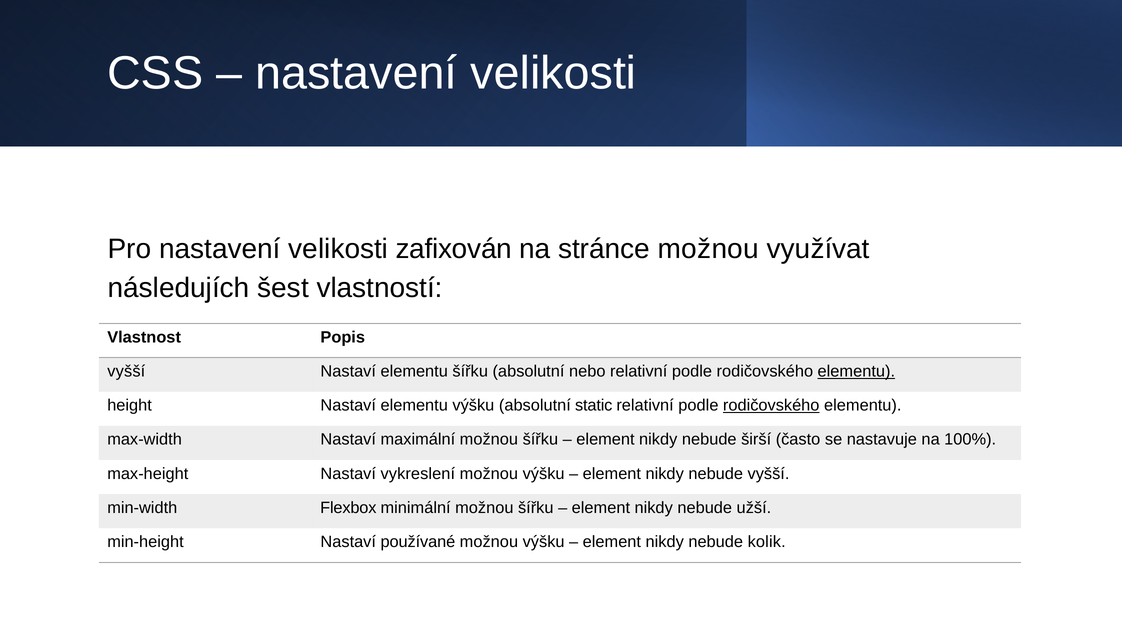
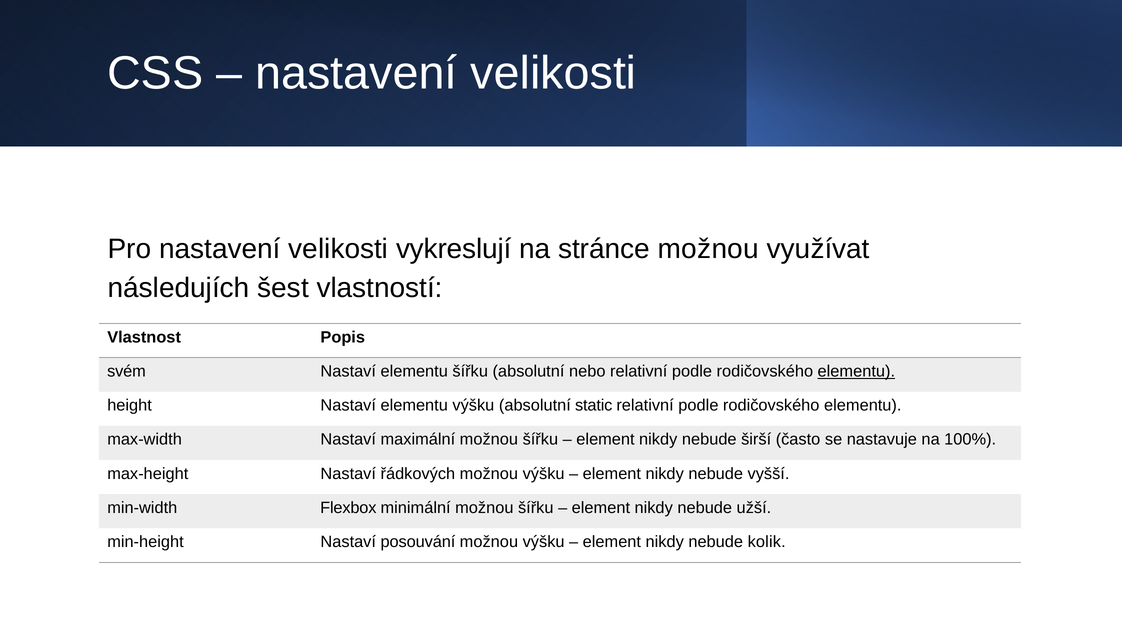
zafixován: zafixován -> vykreslují
vyšší at (126, 371): vyšší -> svém
rodičovského at (771, 406) underline: present -> none
vykreslení: vykreslení -> řádkových
používané: používané -> posouvání
